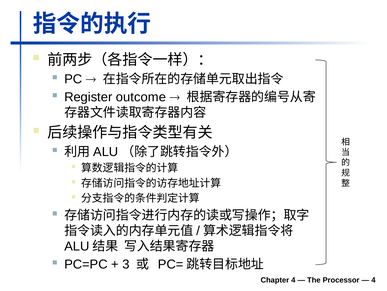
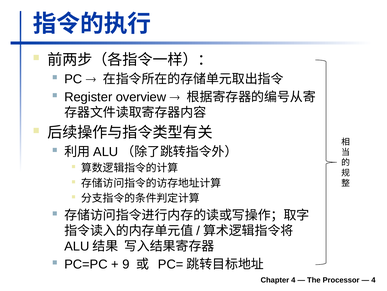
outcome: outcome -> overview
3: 3 -> 9
